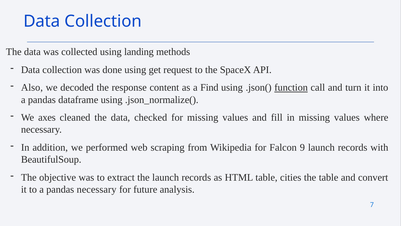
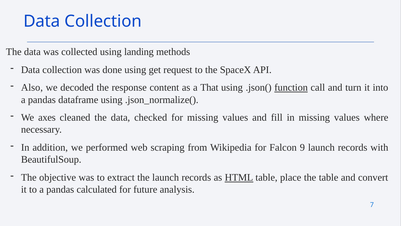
Find: Find -> That
HTML underline: none -> present
cities: cities -> place
pandas necessary: necessary -> calculated
